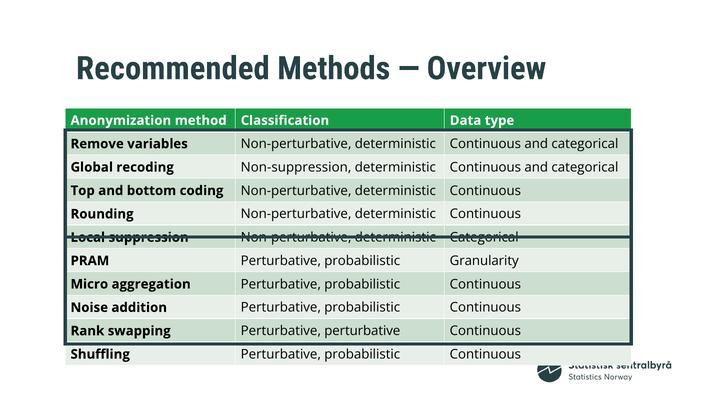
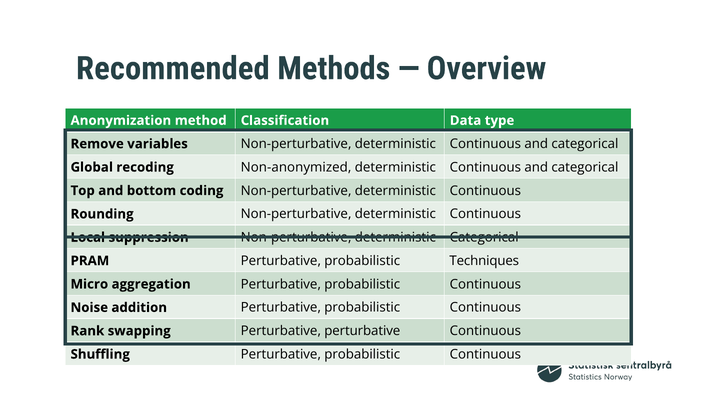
Non-suppression: Non-suppression -> Non-anonymized
Granularity: Granularity -> Techniques
